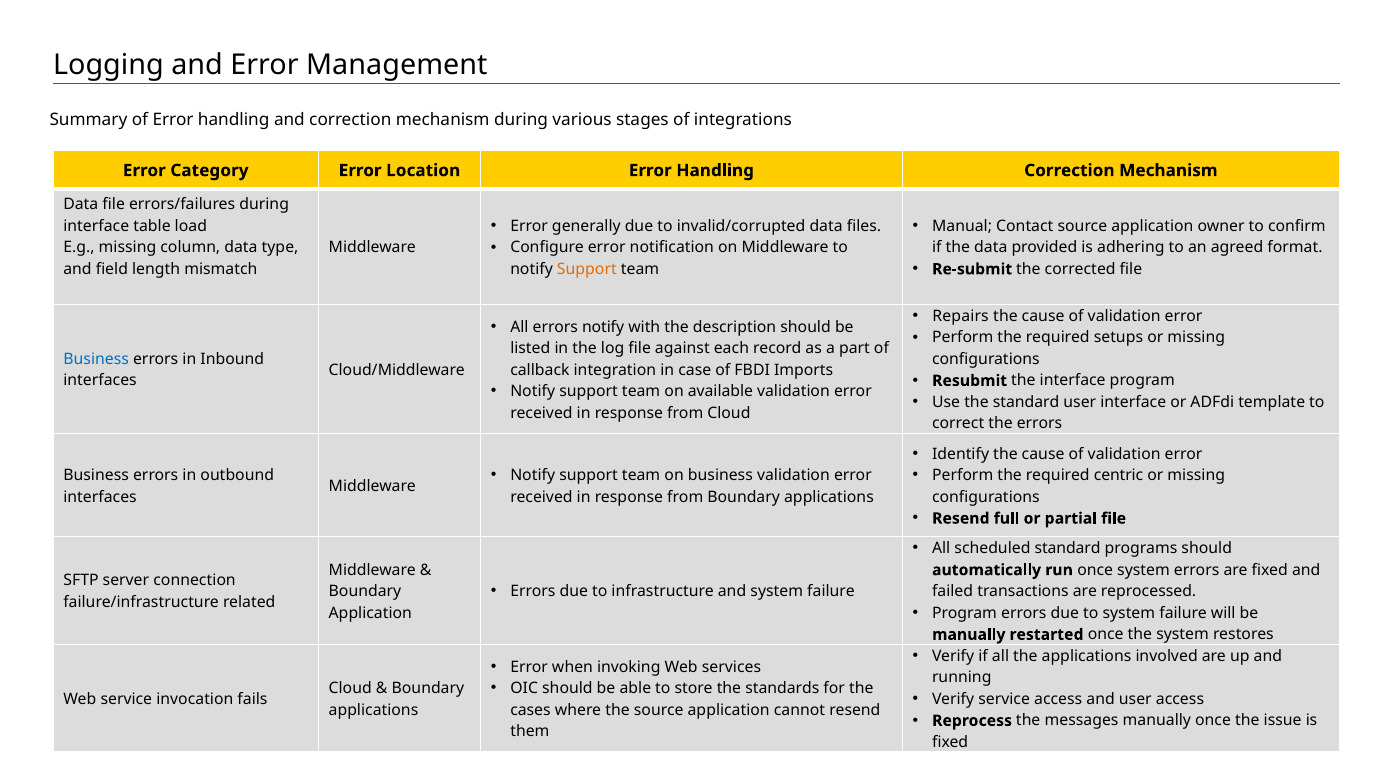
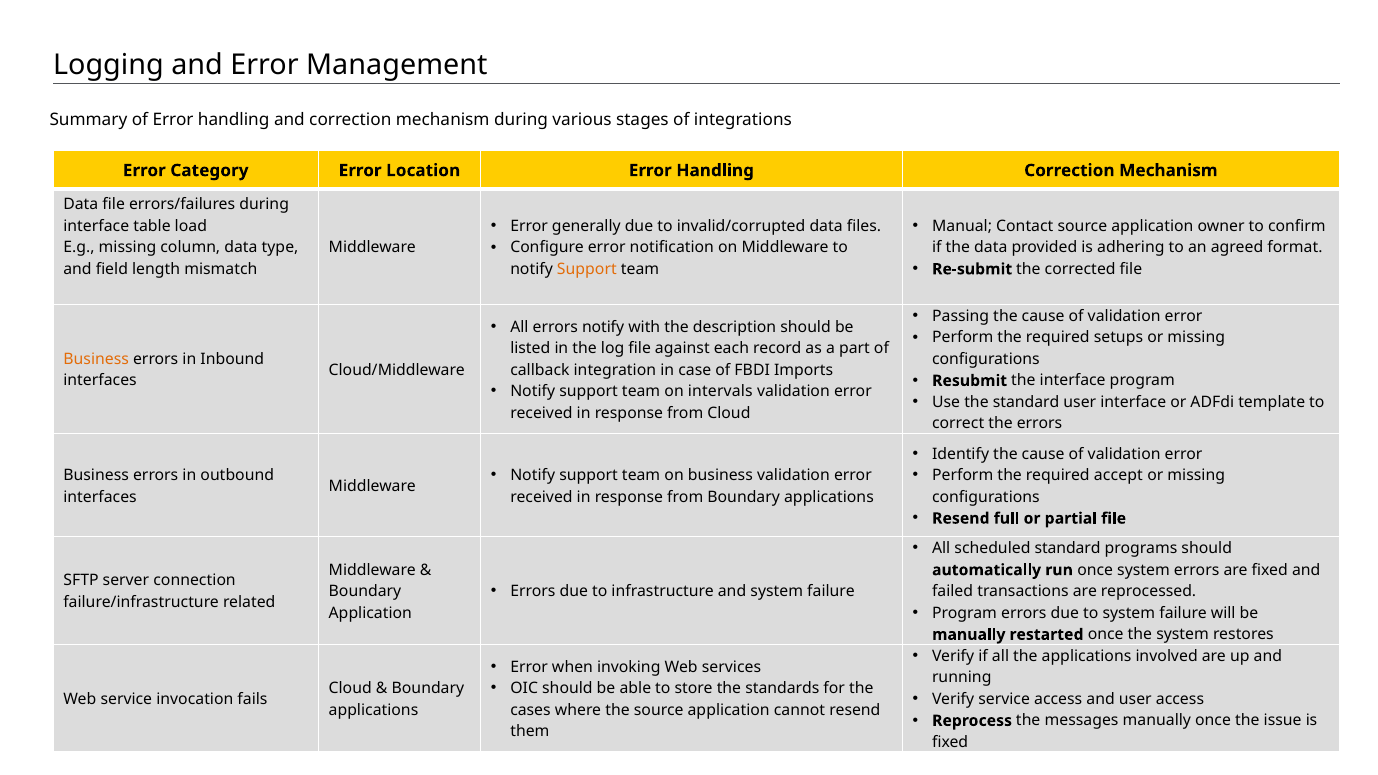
Repairs: Repairs -> Passing
Business at (96, 359) colour: blue -> orange
available: available -> intervals
centric: centric -> accept
